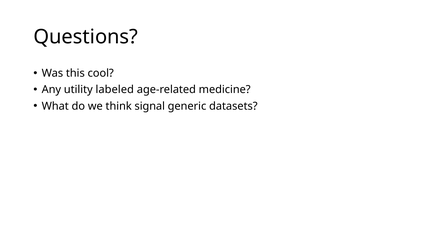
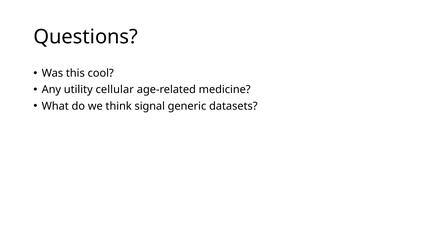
labeled: labeled -> cellular
